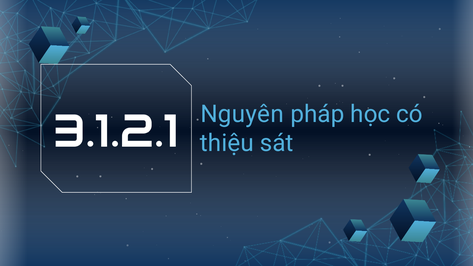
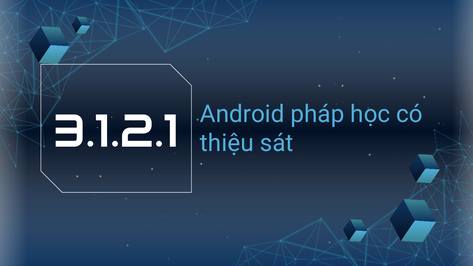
Nguyên: Nguyên -> Android
